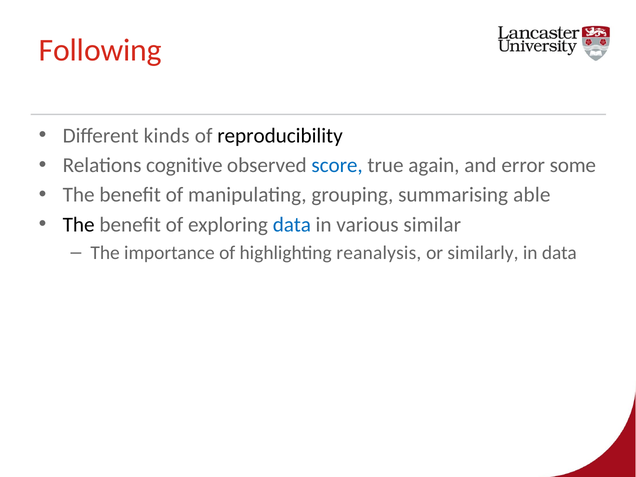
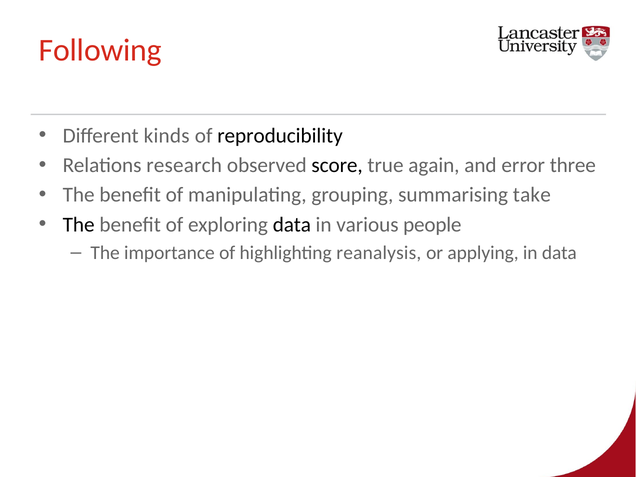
cognitive: cognitive -> research
score colour: blue -> black
some: some -> three
able: able -> take
data at (292, 225) colour: blue -> black
similar: similar -> people
similarly: similarly -> applying
